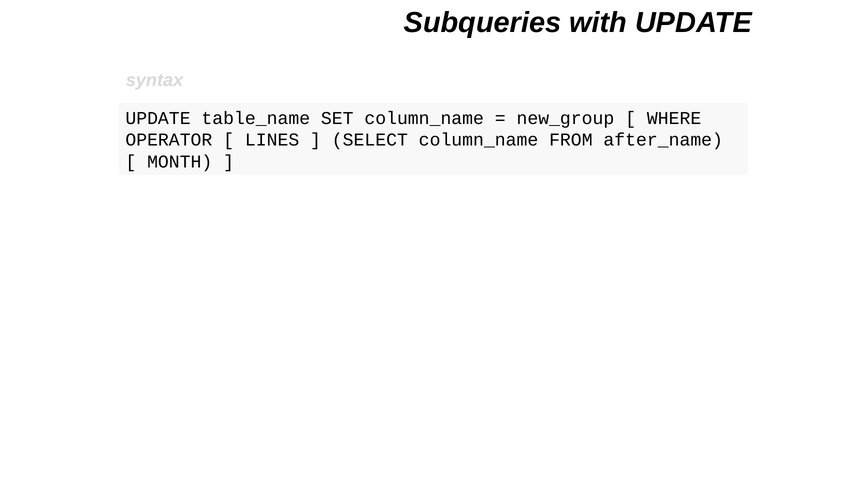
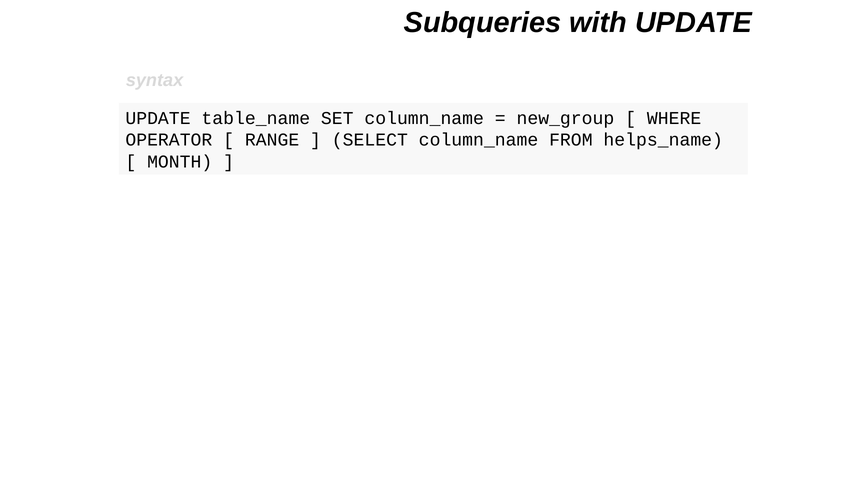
LINES: LINES -> RANGE
after_name: after_name -> helps_name
